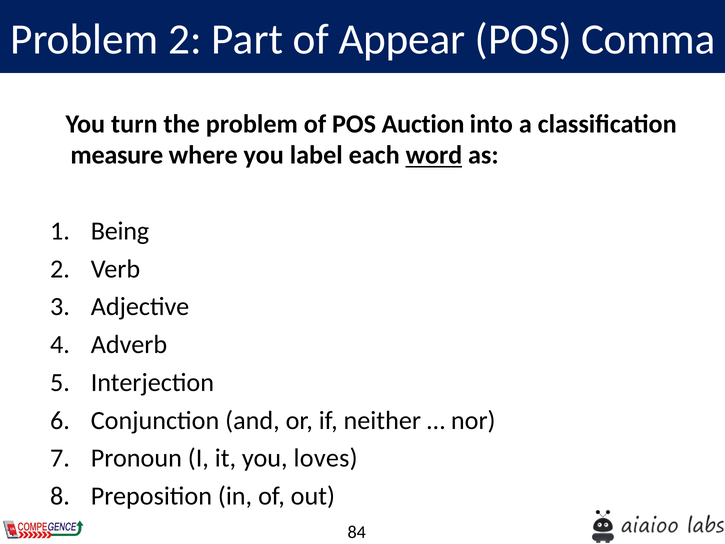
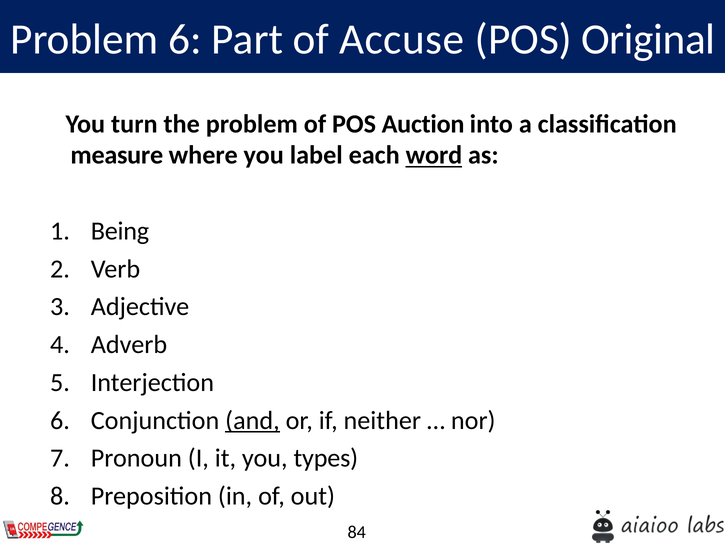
Problem 2: 2 -> 6
Appear: Appear -> Accuse
Comma: Comma -> Original
and underline: none -> present
loves: loves -> types
